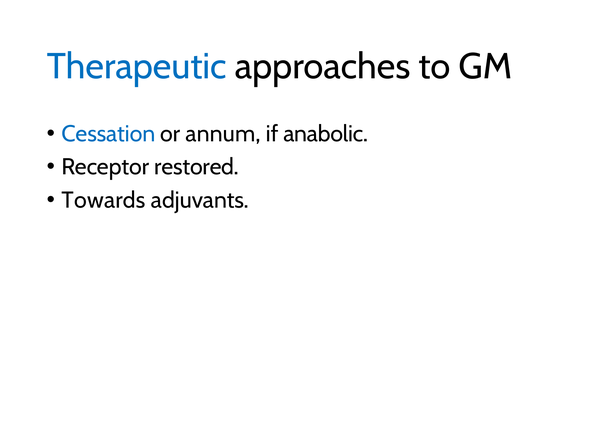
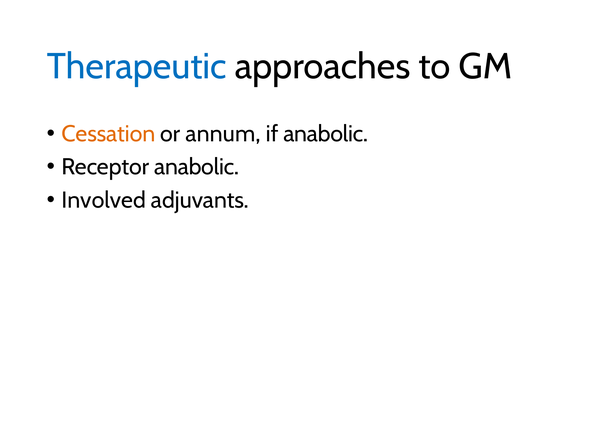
Cessation colour: blue -> orange
Receptor restored: restored -> anabolic
Towards: Towards -> Involved
